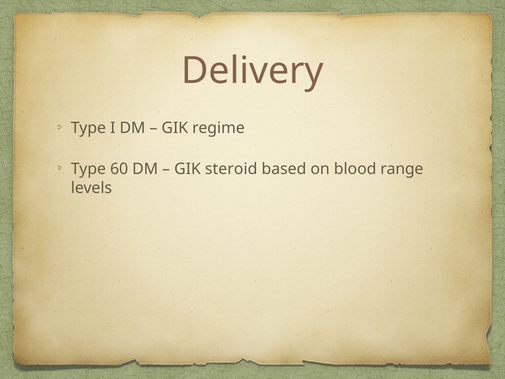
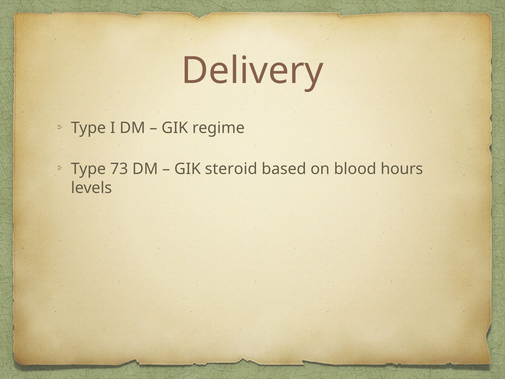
60: 60 -> 73
range: range -> hours
